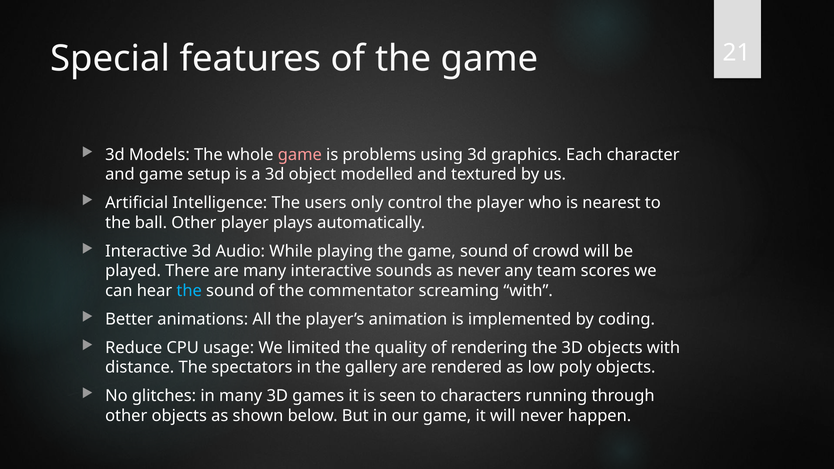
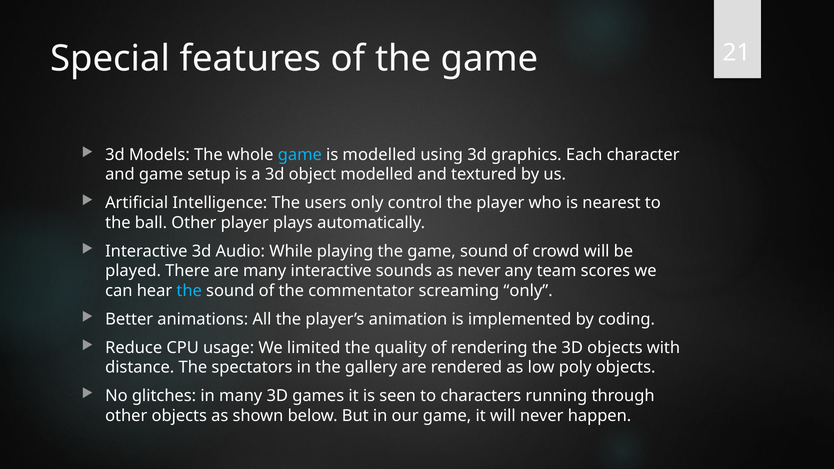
game at (300, 155) colour: pink -> light blue
is problems: problems -> modelled
screaming with: with -> only
